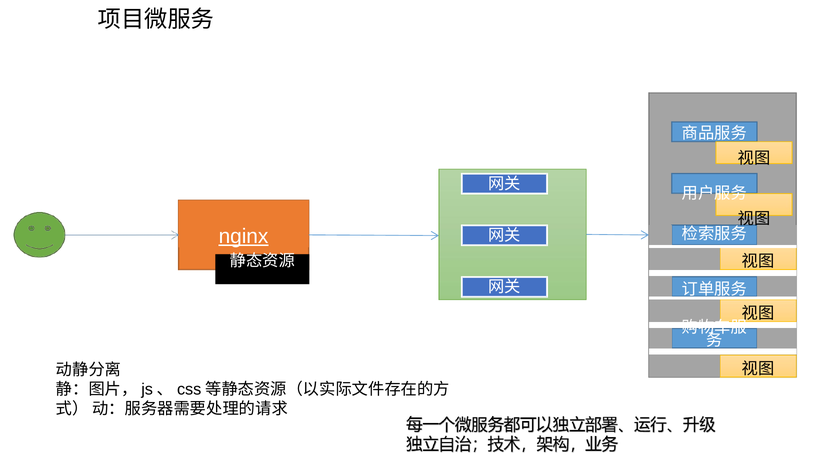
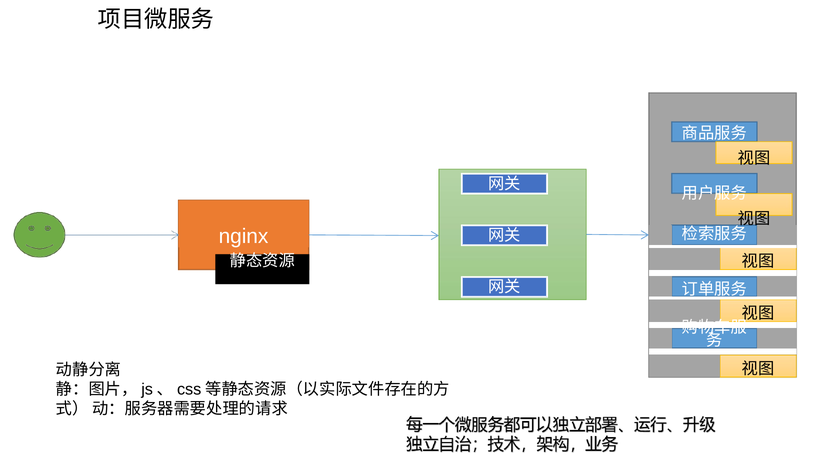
nginx underline: present -> none
